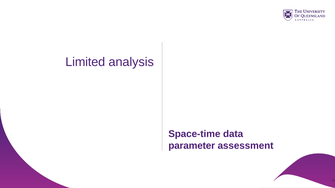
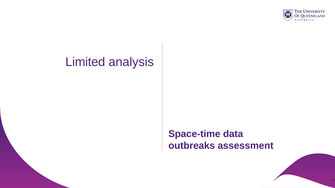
parameter: parameter -> outbreaks
